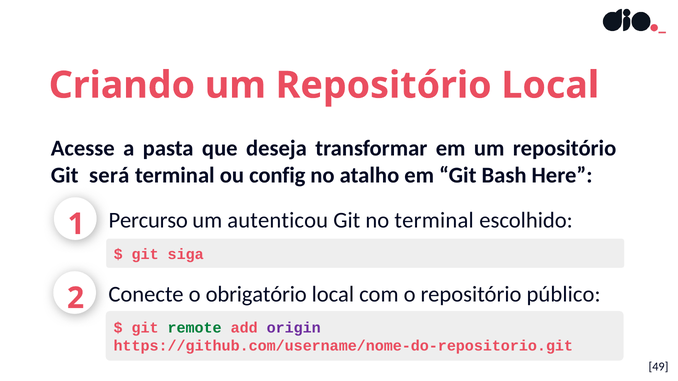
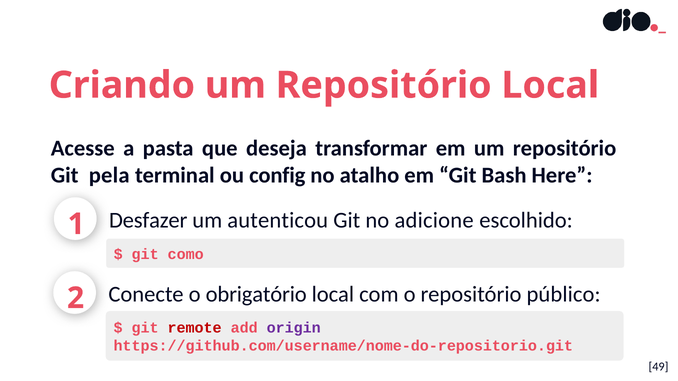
será: será -> pela
Percurso: Percurso -> Desfazer
no terminal: terminal -> adicione
siga: siga -> como
remote colour: green -> red
